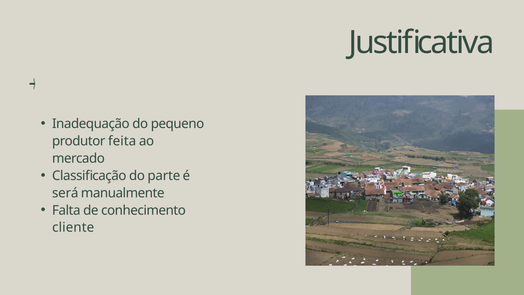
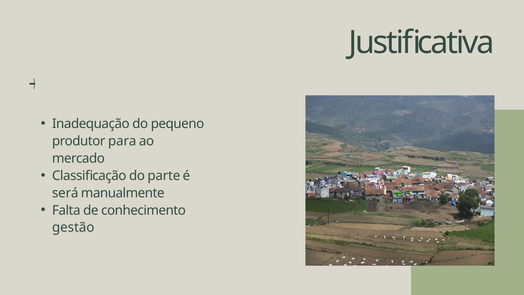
feita: feita -> para
cliente: cliente -> gestão
